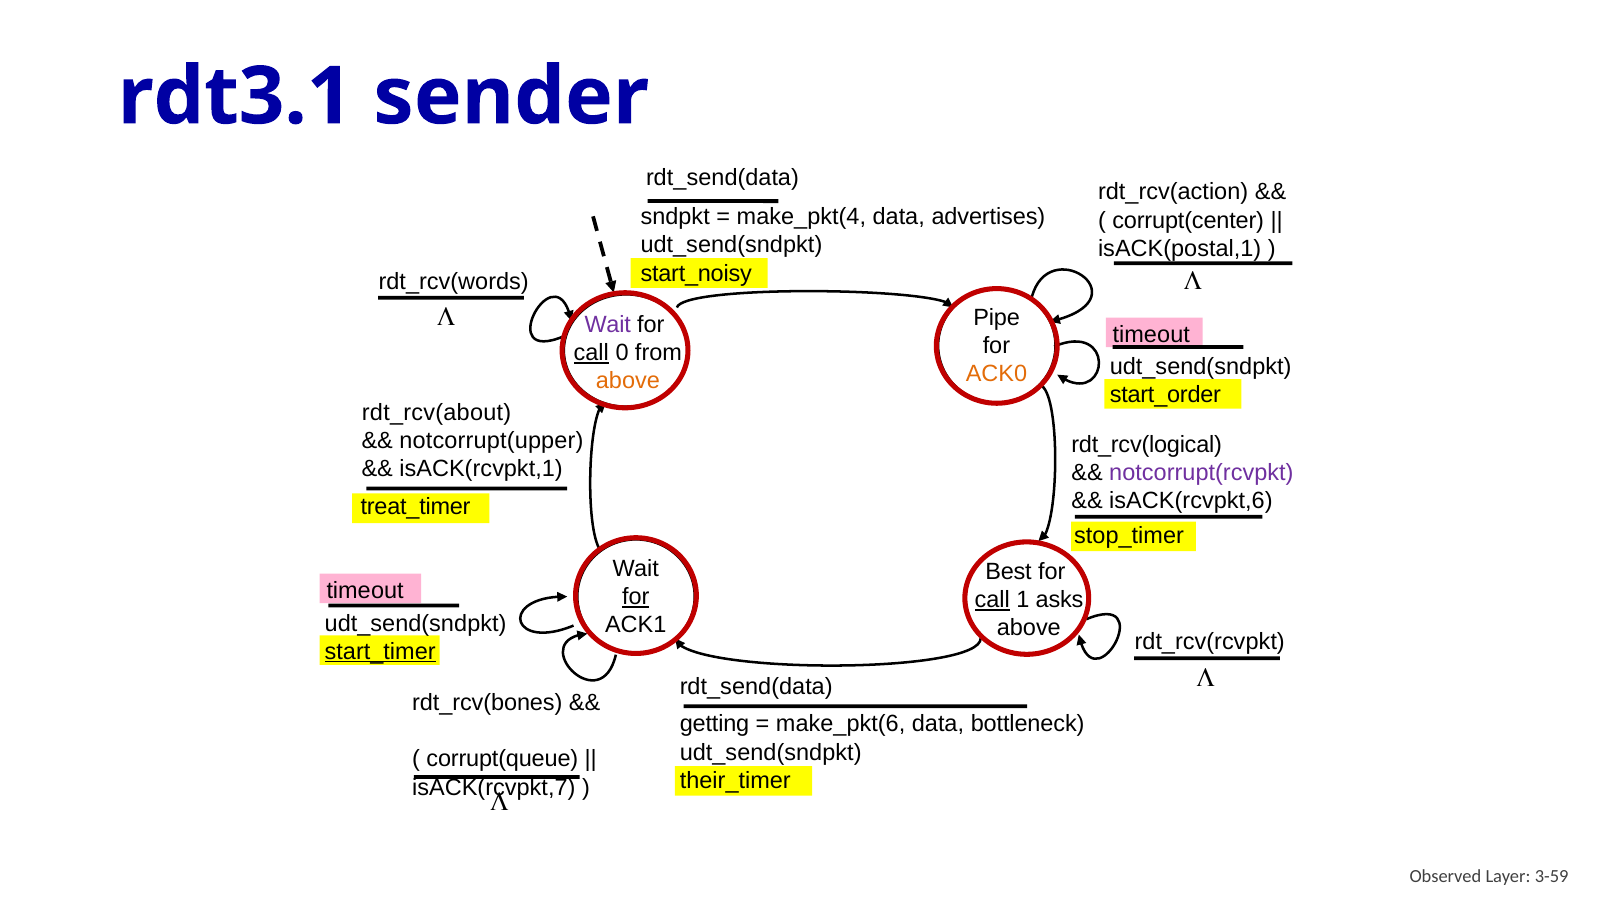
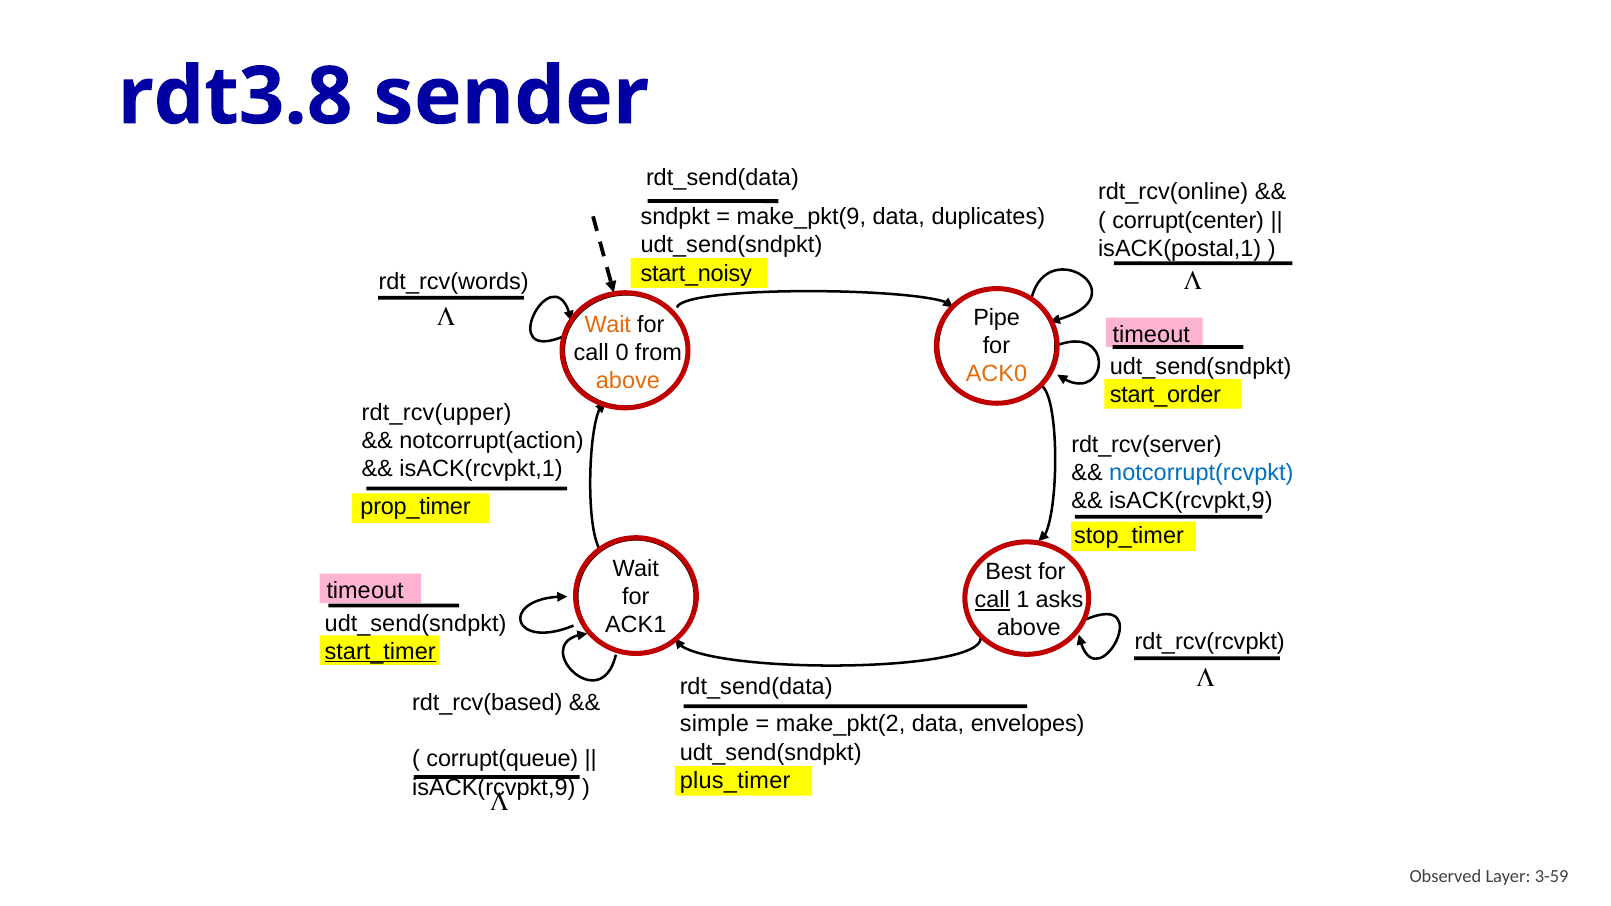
rdt3.1: rdt3.1 -> rdt3.8
rdt_rcv(action: rdt_rcv(action -> rdt_rcv(online
make_pkt(4: make_pkt(4 -> make_pkt(9
advertises: advertises -> duplicates
Wait at (608, 325) colour: purple -> orange
call at (591, 353) underline: present -> none
rdt_rcv(about: rdt_rcv(about -> rdt_rcv(upper
notcorrupt(upper: notcorrupt(upper -> notcorrupt(action
rdt_rcv(logical: rdt_rcv(logical -> rdt_rcv(server
notcorrupt(rcvpkt colour: purple -> blue
isACK(rcvpkt,6 at (1191, 501): isACK(rcvpkt,6 -> isACK(rcvpkt,9
treat_timer: treat_timer -> prop_timer
for at (636, 597) underline: present -> none
rdt_rcv(bones: rdt_rcv(bones -> rdt_rcv(based
getting: getting -> simple
make_pkt(6: make_pkt(6 -> make_pkt(2
bottleneck: bottleneck -> envelopes
their_timer: their_timer -> plus_timer
isACK(rcvpkt,7 at (494, 788): isACK(rcvpkt,7 -> isACK(rcvpkt,9
